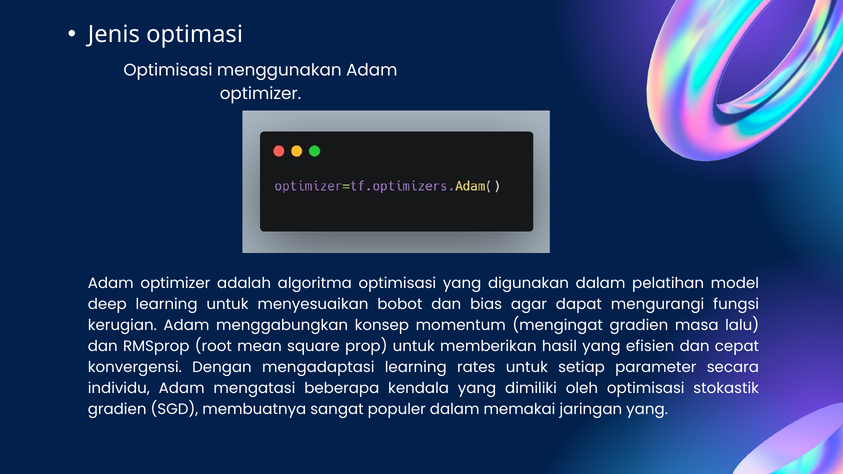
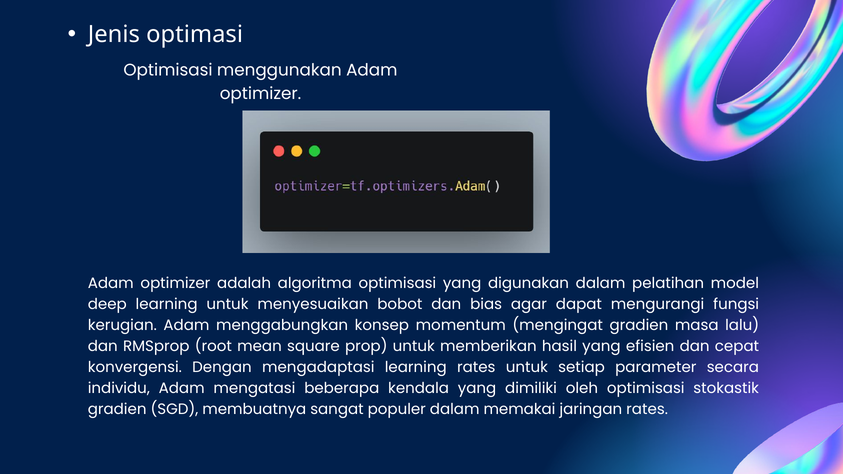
jaringan yang: yang -> rates
